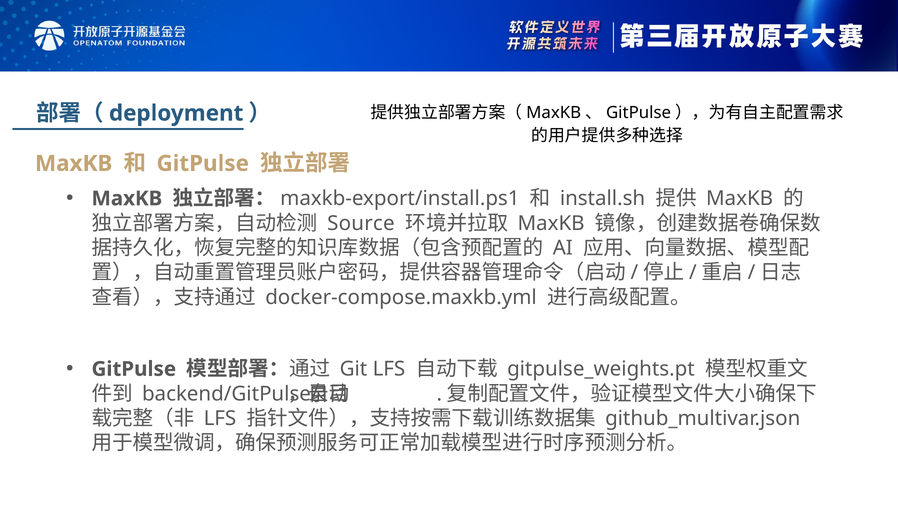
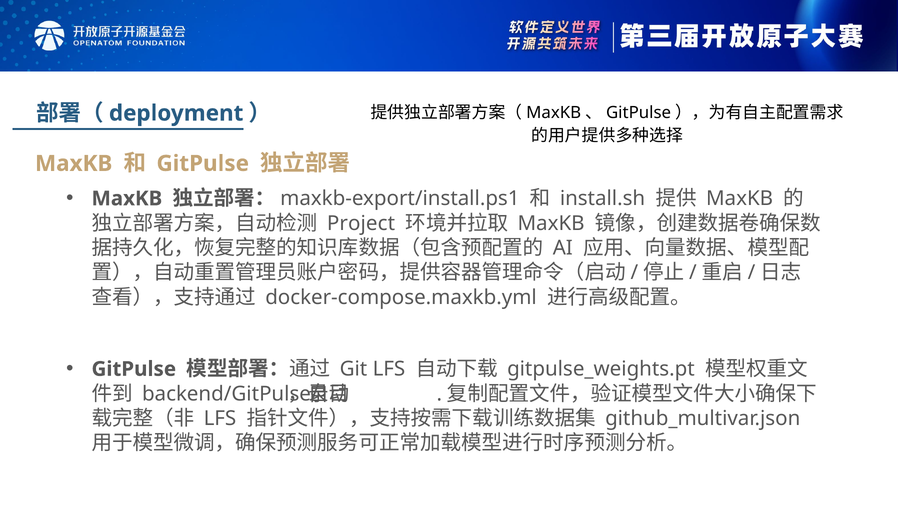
Source: Source -> Project
